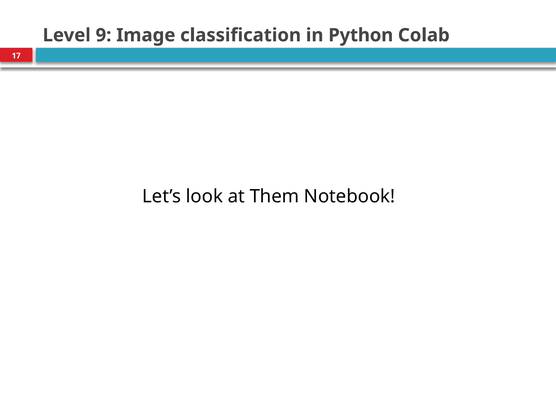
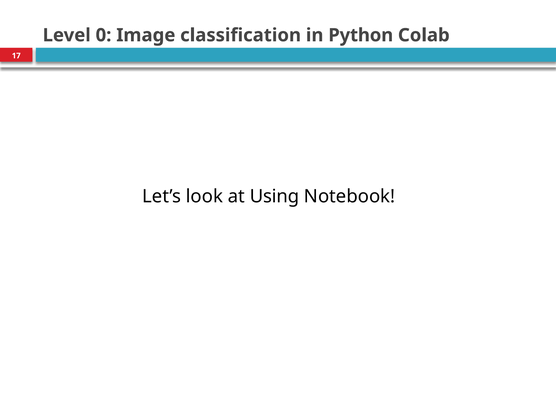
9: 9 -> 0
Them: Them -> Using
